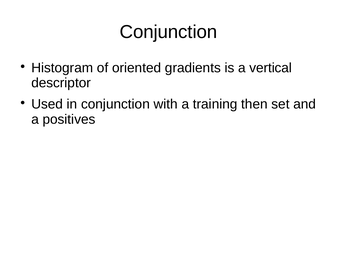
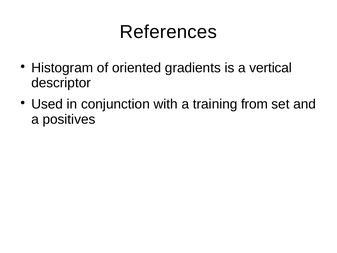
Conjunction at (168, 32): Conjunction -> References
then: then -> from
